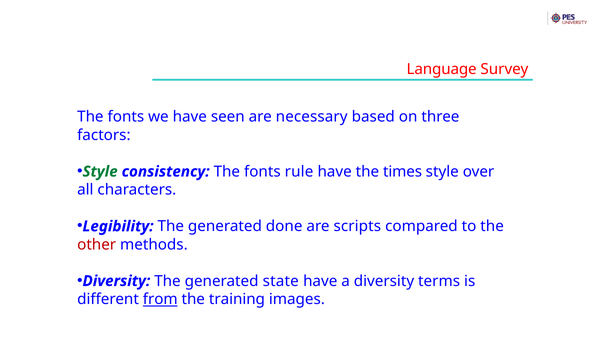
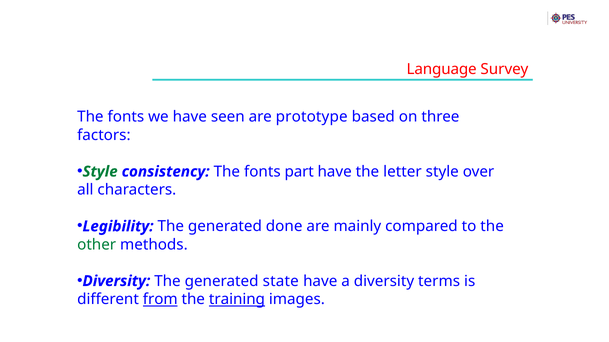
necessary: necessary -> prototype
rule: rule -> part
times: times -> letter
scripts: scripts -> mainly
other colour: red -> green
training underline: none -> present
